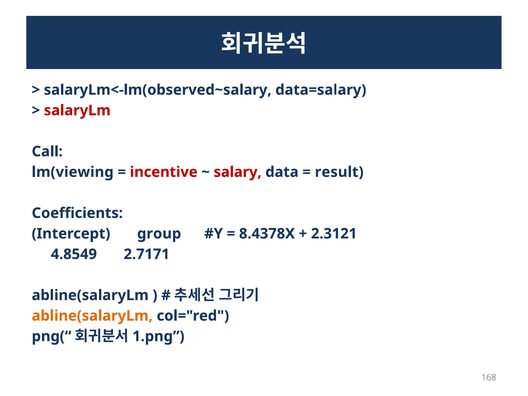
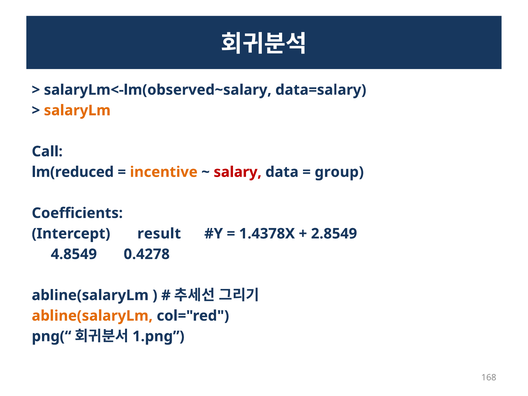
salaryLm colour: red -> orange
lm(viewing: lm(viewing -> lm(reduced
incentive colour: red -> orange
result: result -> group
group: group -> result
8.4378X: 8.4378X -> 1.4378X
2.3121: 2.3121 -> 2.8549
2.7171: 2.7171 -> 0.4278
